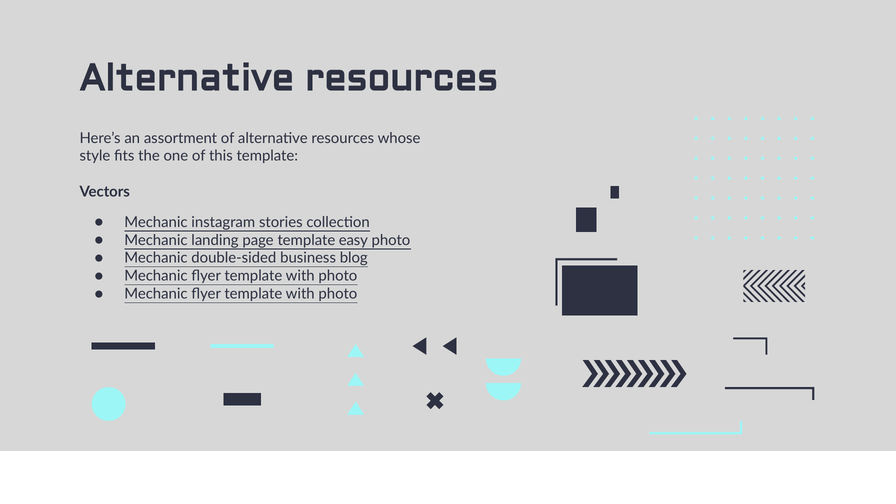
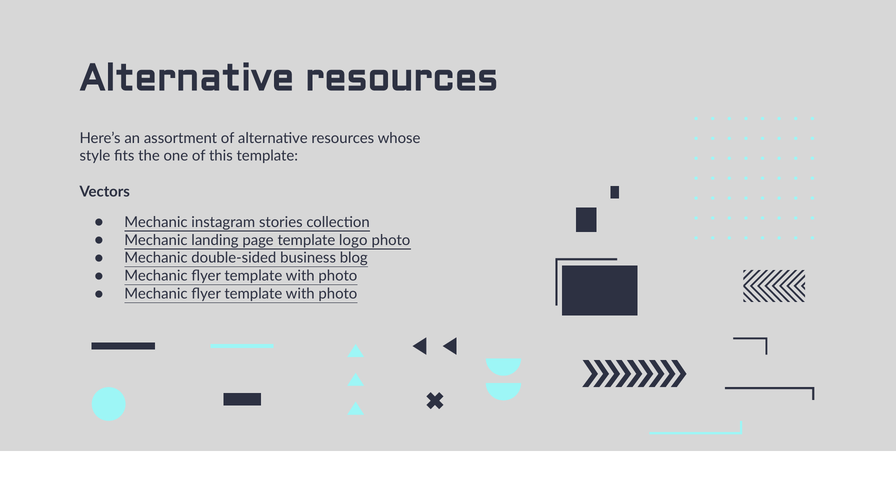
easy: easy -> logo
